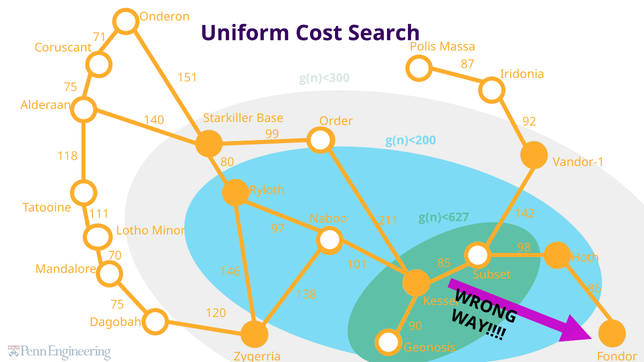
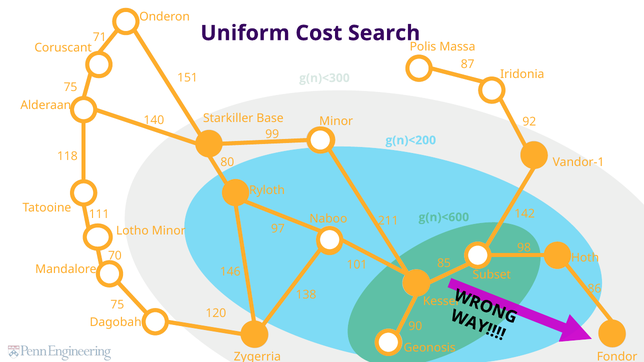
Order at (336, 121): Order -> Minor
g(n)<627: g(n)<627 -> g(n)<600
